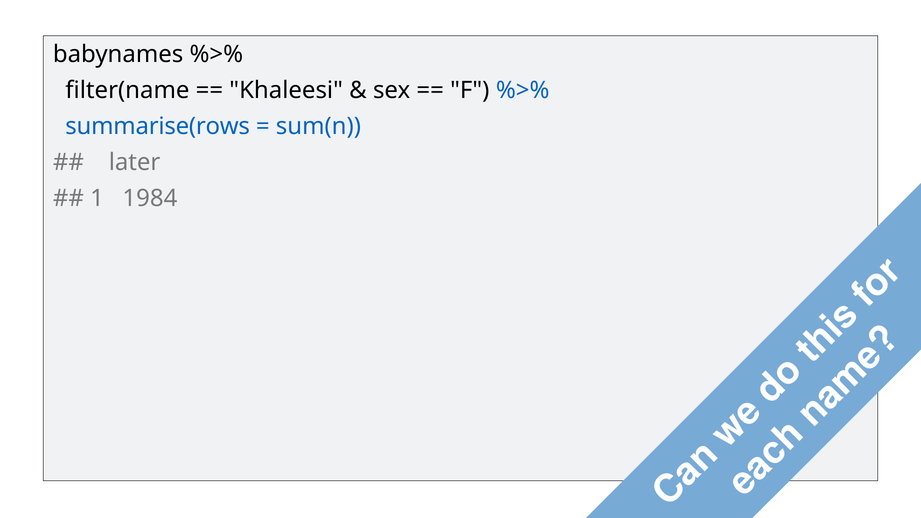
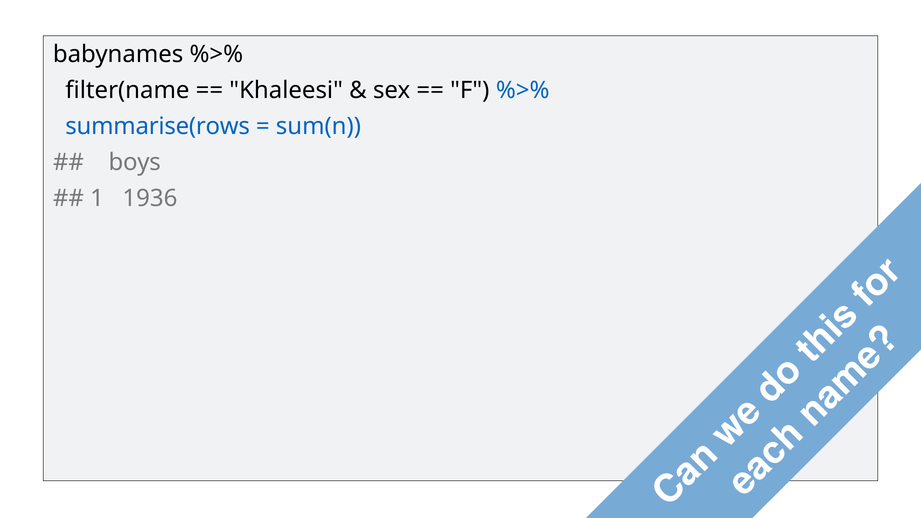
later: later -> boys
1984: 1984 -> 1936
